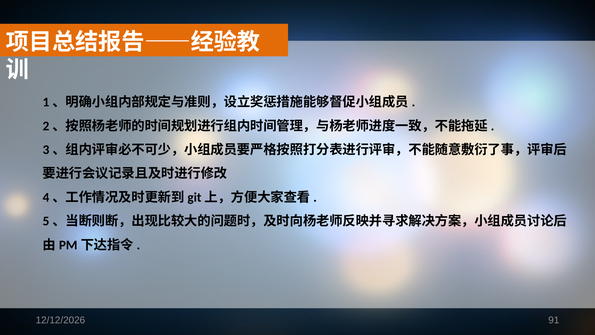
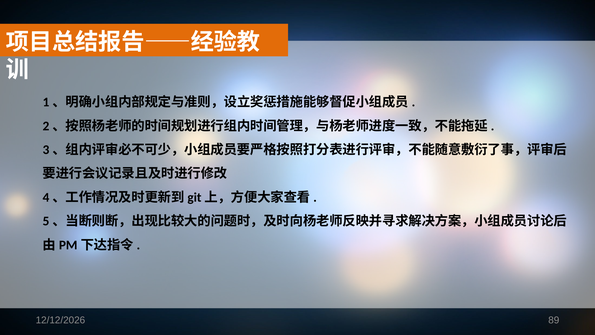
91: 91 -> 89
